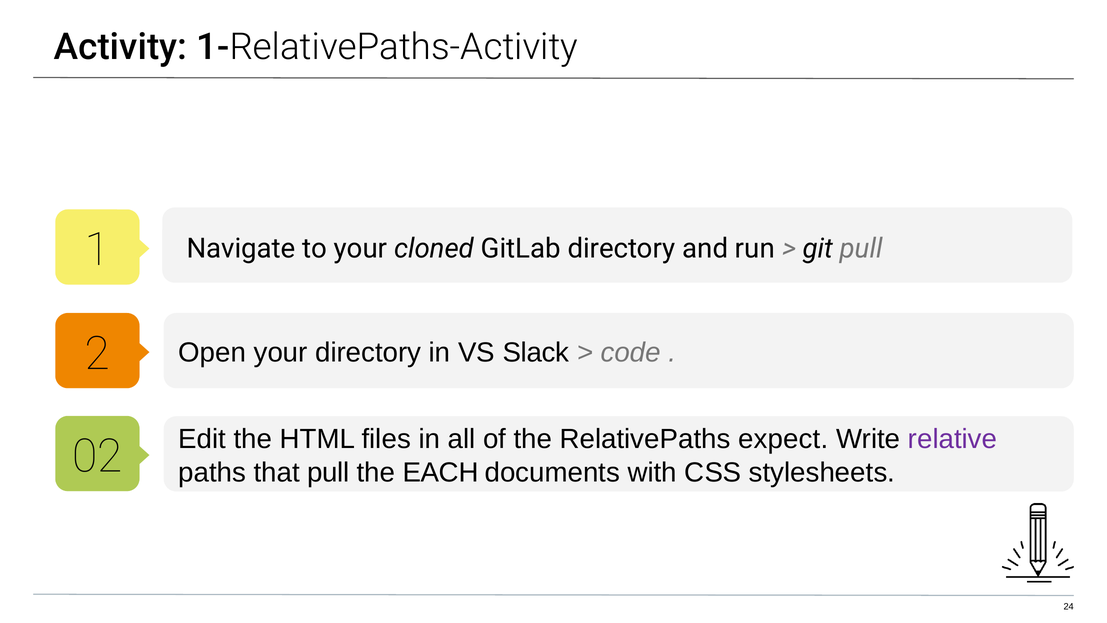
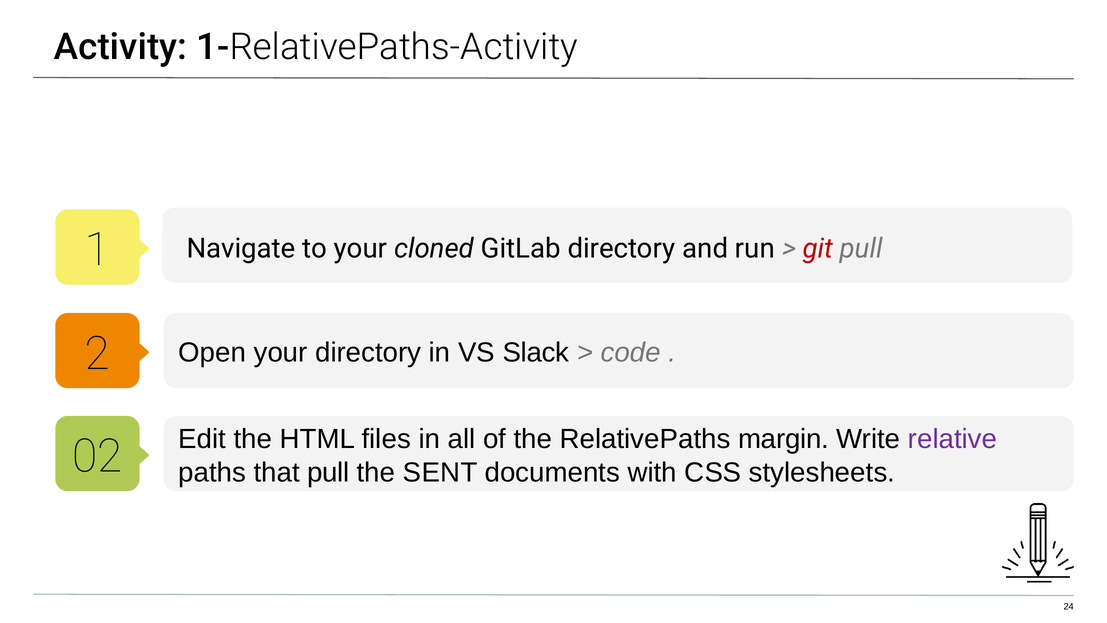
git colour: black -> red
expect: expect -> margin
EACH: EACH -> SENT
